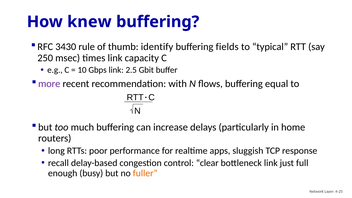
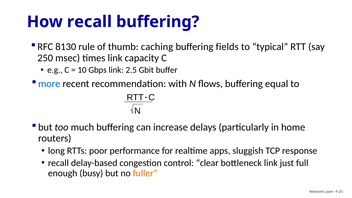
How knew: knew -> recall
3430: 3430 -> 8130
identify: identify -> caching
more colour: purple -> blue
